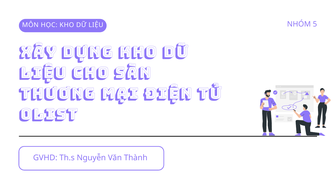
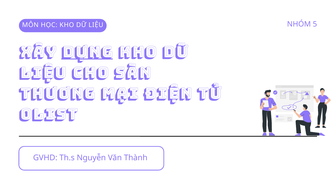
dựng underline: none -> present
